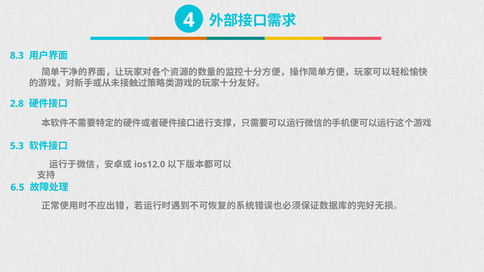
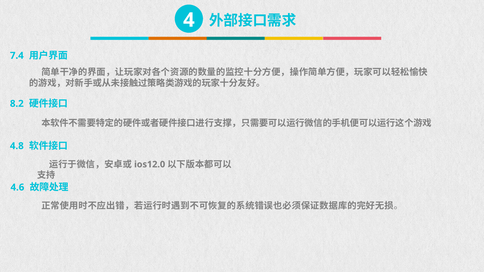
8.3: 8.3 -> 7.4
2.8: 2.8 -> 8.2
5.3: 5.3 -> 4.8
6.5: 6.5 -> 4.6
